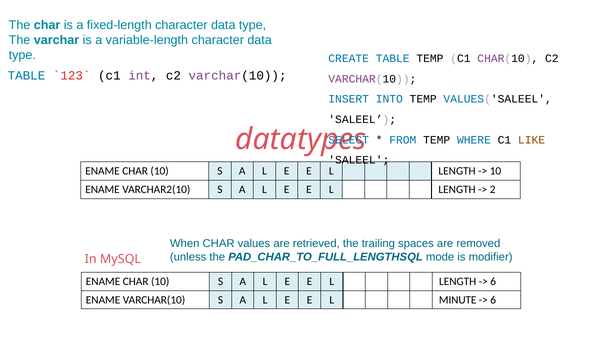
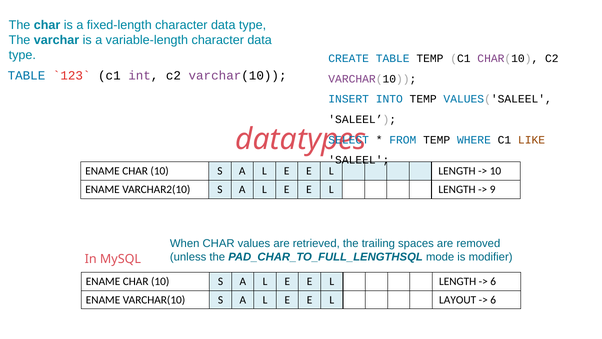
2: 2 -> 9
MINUTE: MINUTE -> LAYOUT
